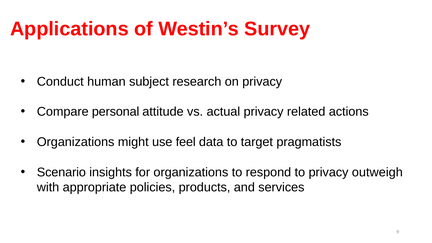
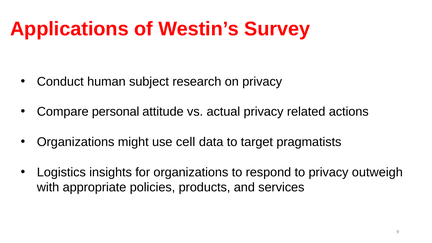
feel: feel -> cell
Scenario: Scenario -> Logistics
